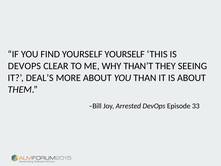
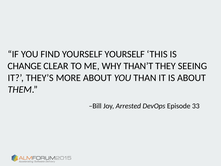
DEVOPS at (24, 66): DEVOPS -> CHANGE
DEAL’S: DEAL’S -> THEY’S
